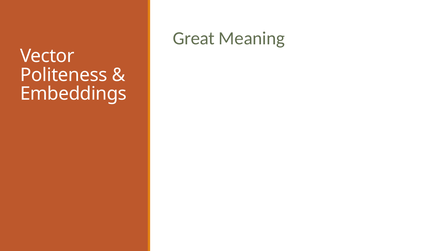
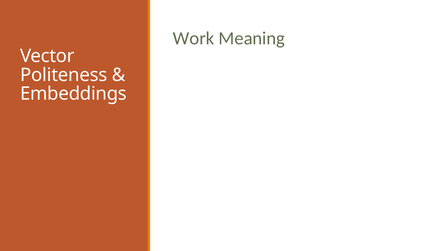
Great: Great -> Work
